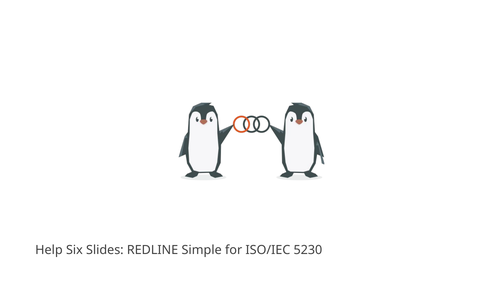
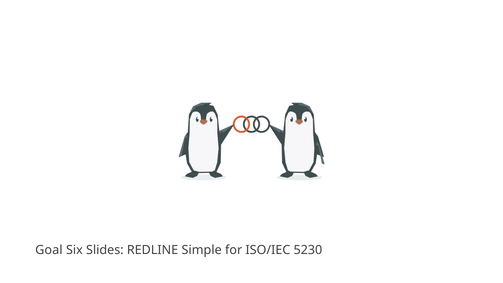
Help: Help -> Goal
